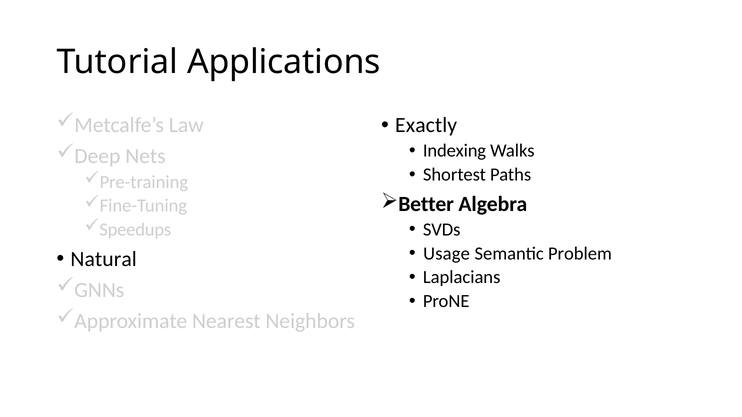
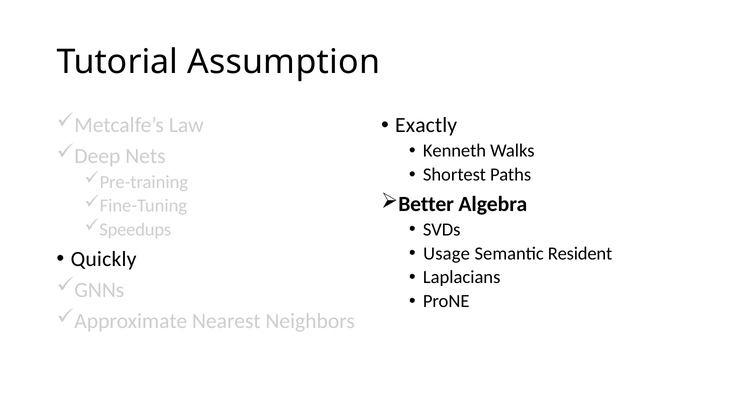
Applications: Applications -> Assumption
Indexing: Indexing -> Kenneth
Problem: Problem -> Resident
Natural: Natural -> Quickly
